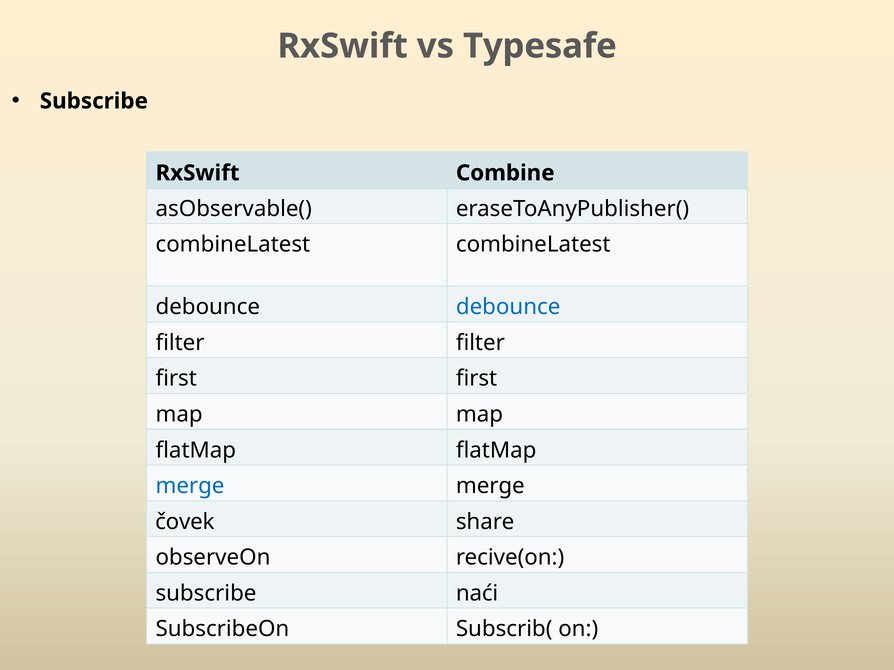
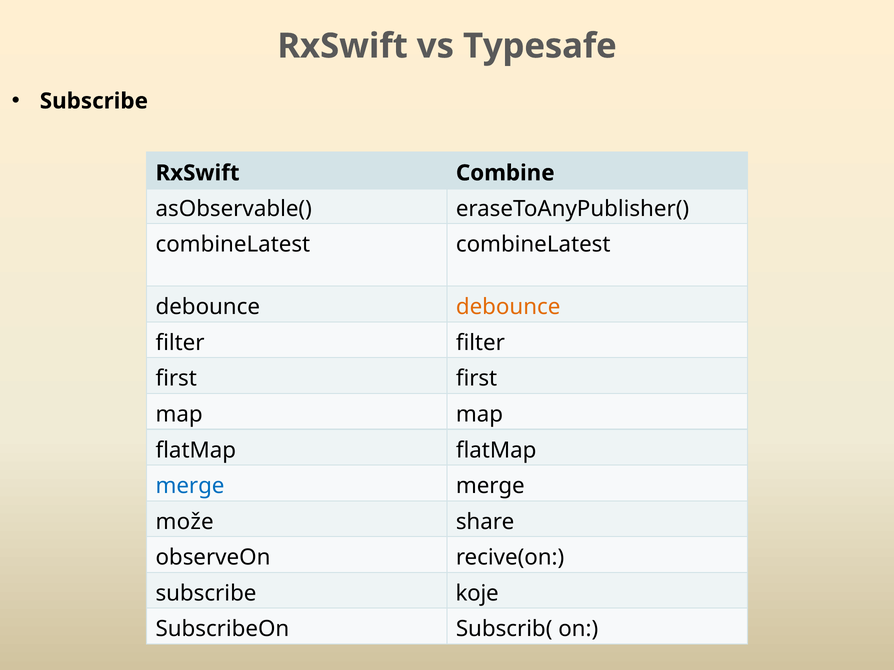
debounce at (508, 307) colour: blue -> orange
čovek: čovek -> može
naći: naći -> koje
